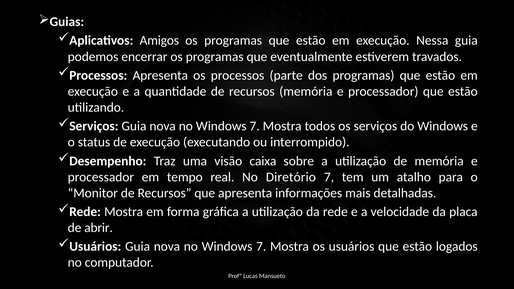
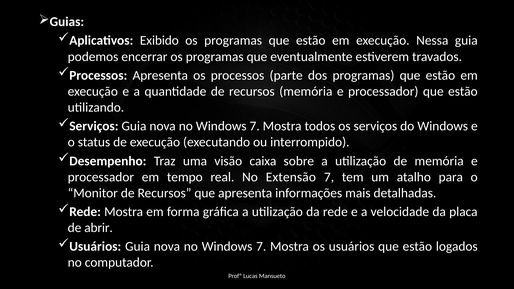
Amigos: Amigos -> Exibido
Diretório: Diretório -> Extensão
